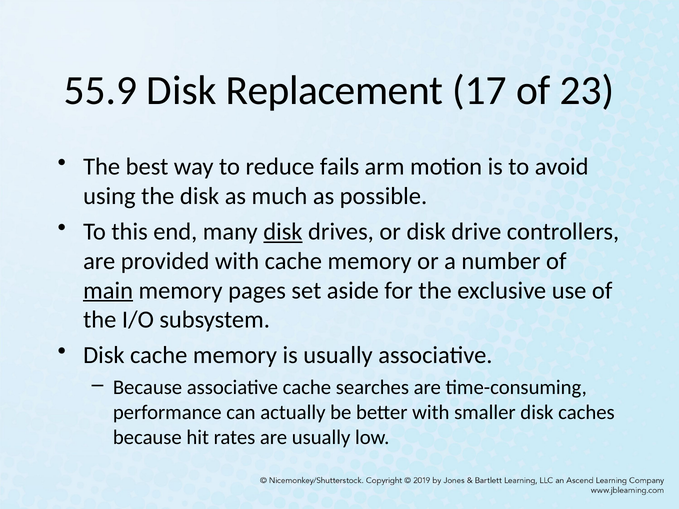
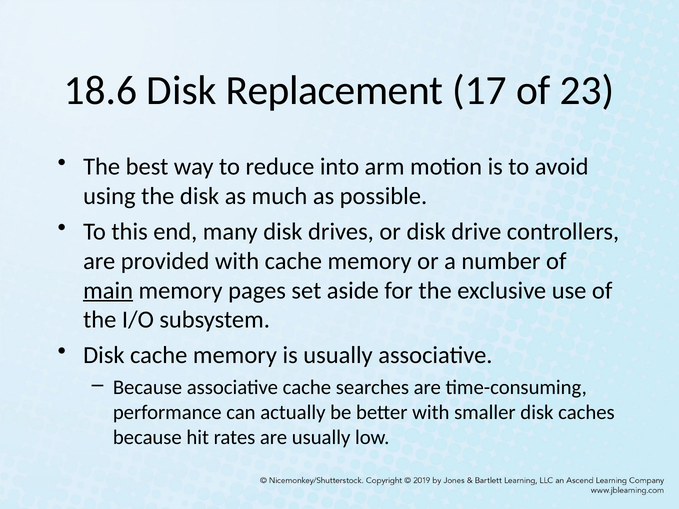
55.9: 55.9 -> 18.6
fails: fails -> into
disk at (283, 232) underline: present -> none
